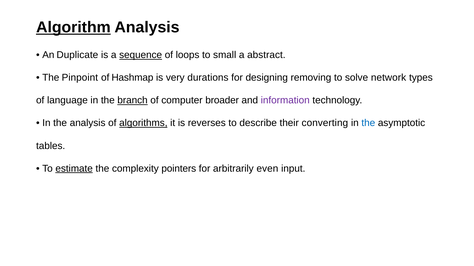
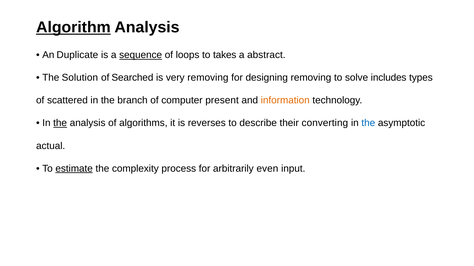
small: small -> takes
Pinpoint: Pinpoint -> Solution
Hashmap: Hashmap -> Searched
very durations: durations -> removing
network: network -> includes
language: language -> scattered
branch underline: present -> none
broader: broader -> present
information colour: purple -> orange
the at (60, 123) underline: none -> present
algorithms underline: present -> none
tables: tables -> actual
pointers: pointers -> process
